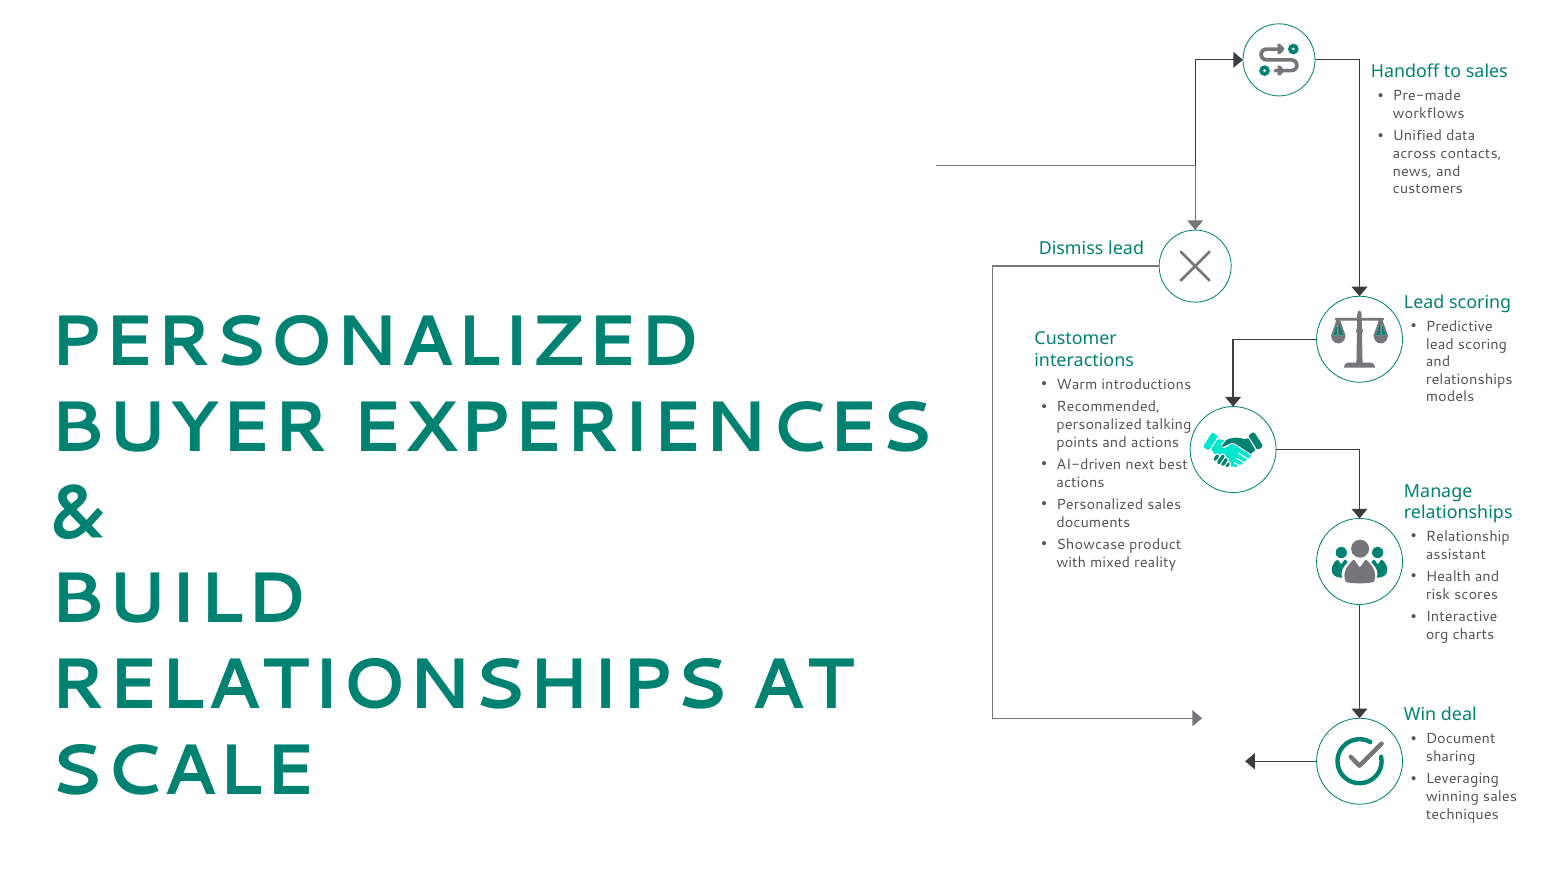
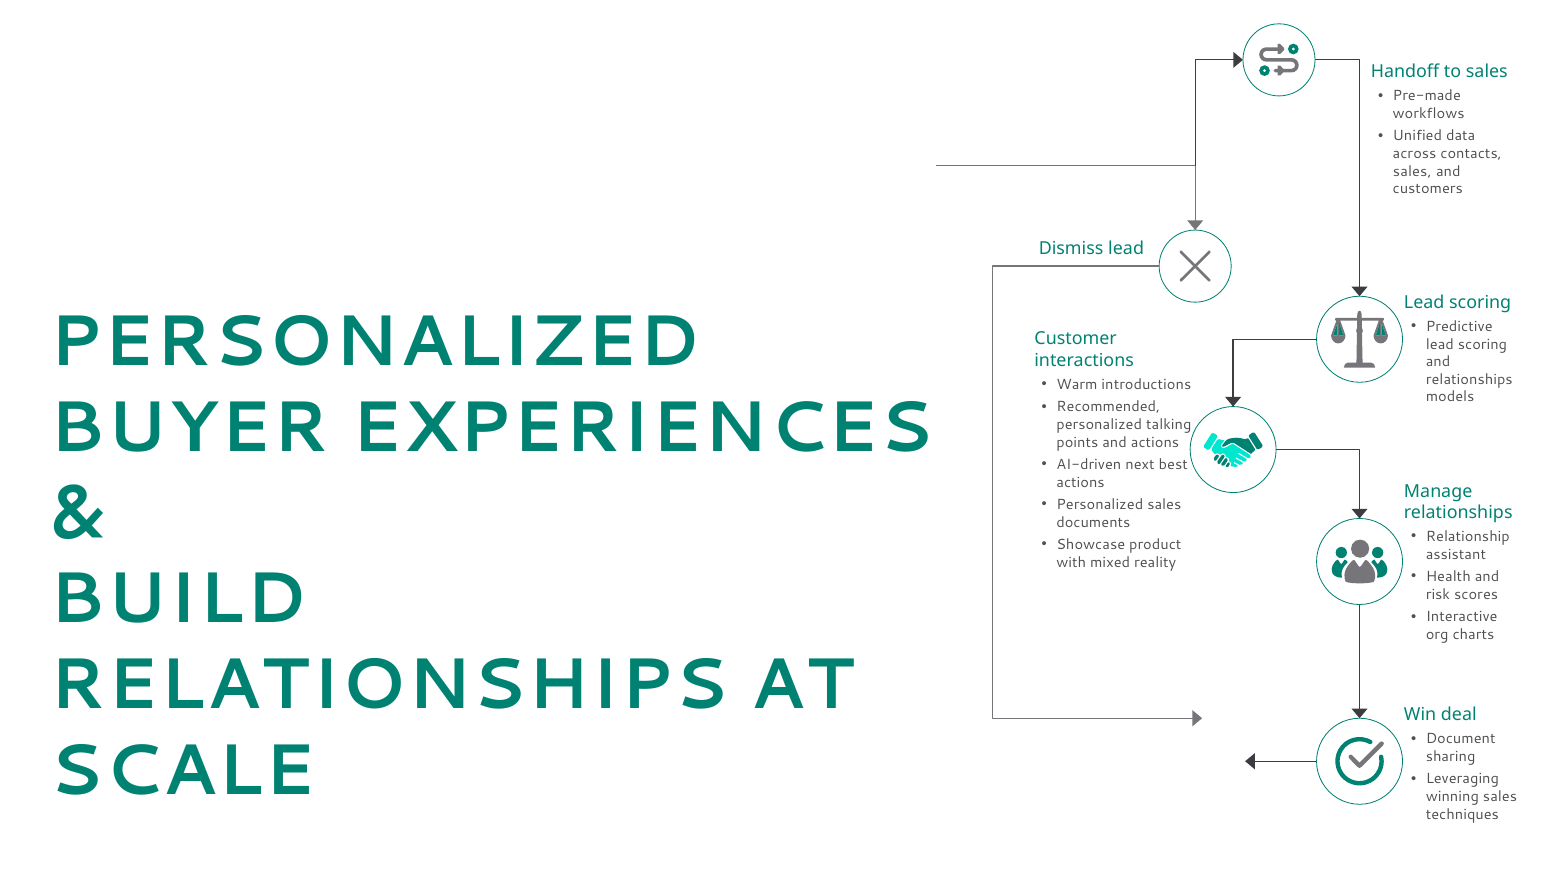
news at (1412, 171): news -> sales
